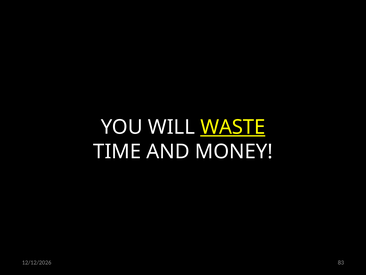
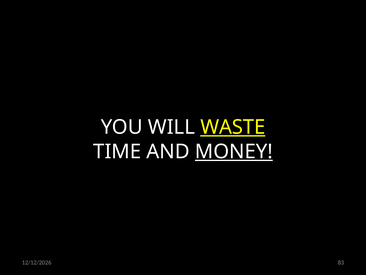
MONEY underline: none -> present
